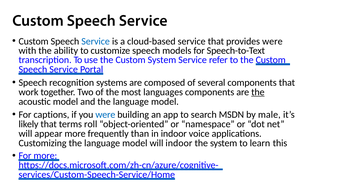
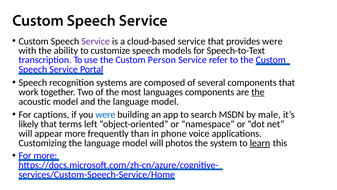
Service at (96, 41) colour: blue -> purple
Custom System: System -> Person
roll: roll -> left
in indoor: indoor -> phone
will indoor: indoor -> photos
learn underline: none -> present
